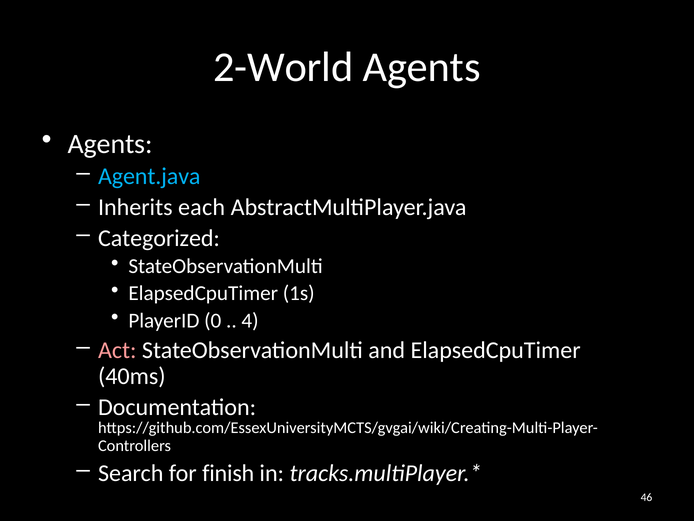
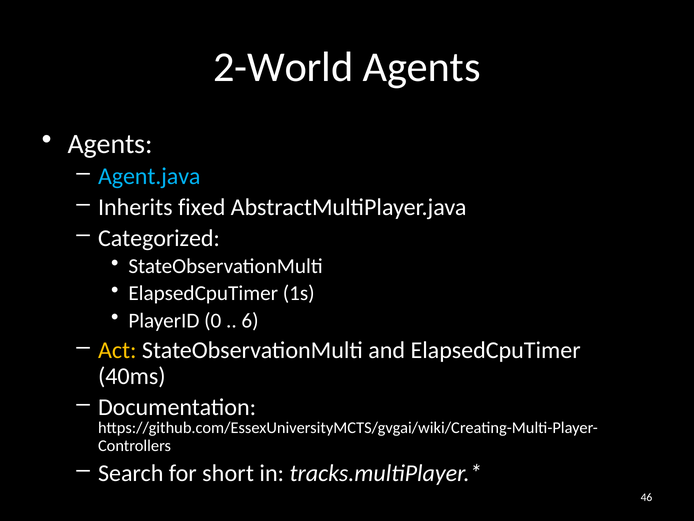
each: each -> fixed
4: 4 -> 6
Act colour: pink -> yellow
finish: finish -> short
